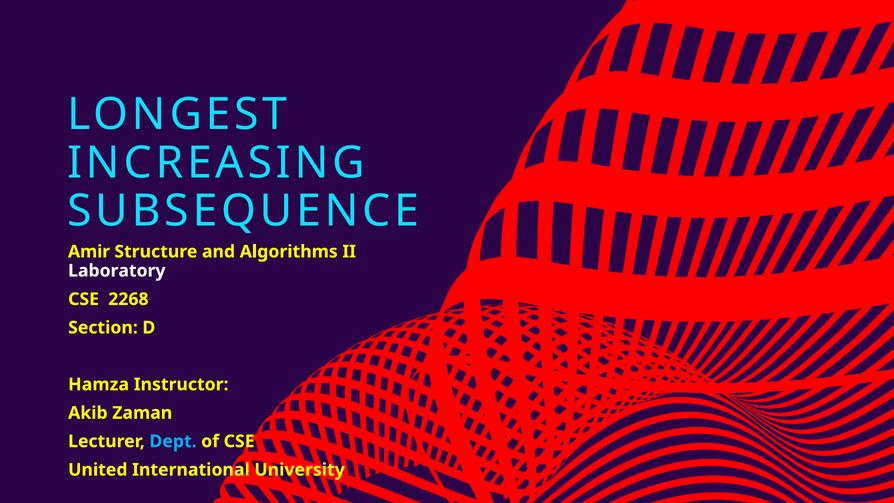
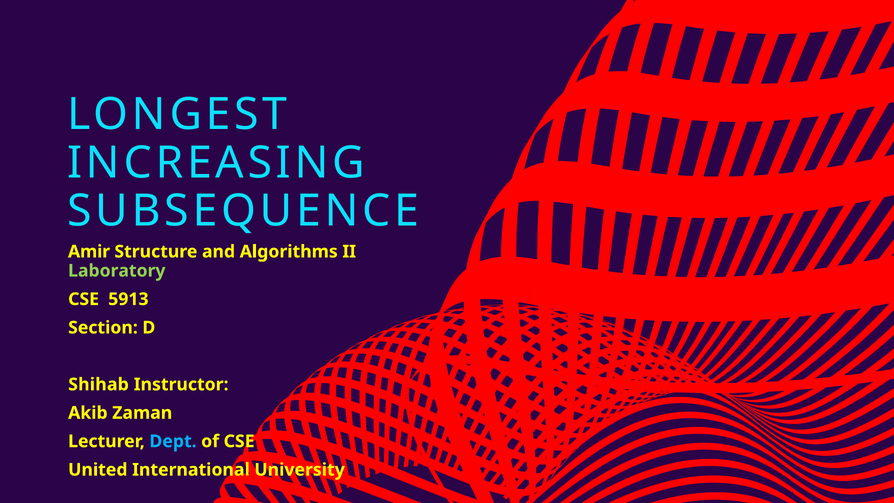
Laboratory colour: white -> light green
2268: 2268 -> 5913
Hamza: Hamza -> Shihab
